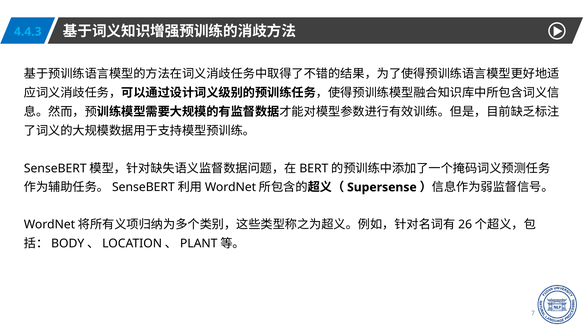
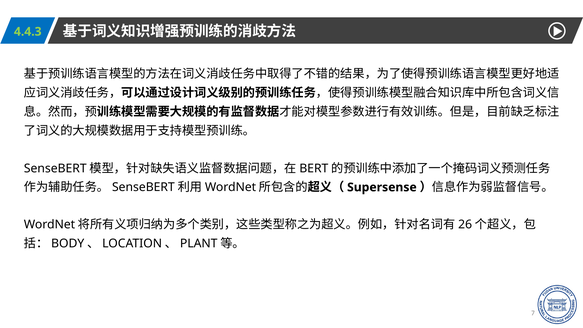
4.4.3 colour: light blue -> light green
